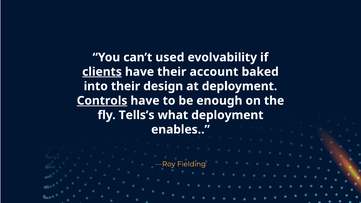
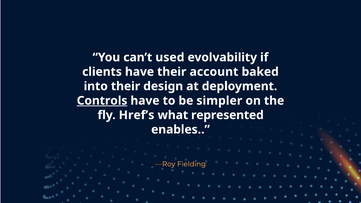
clients underline: present -> none
enough: enough -> simpler
Tells’s: Tells’s -> Href’s
what deployment: deployment -> represented
